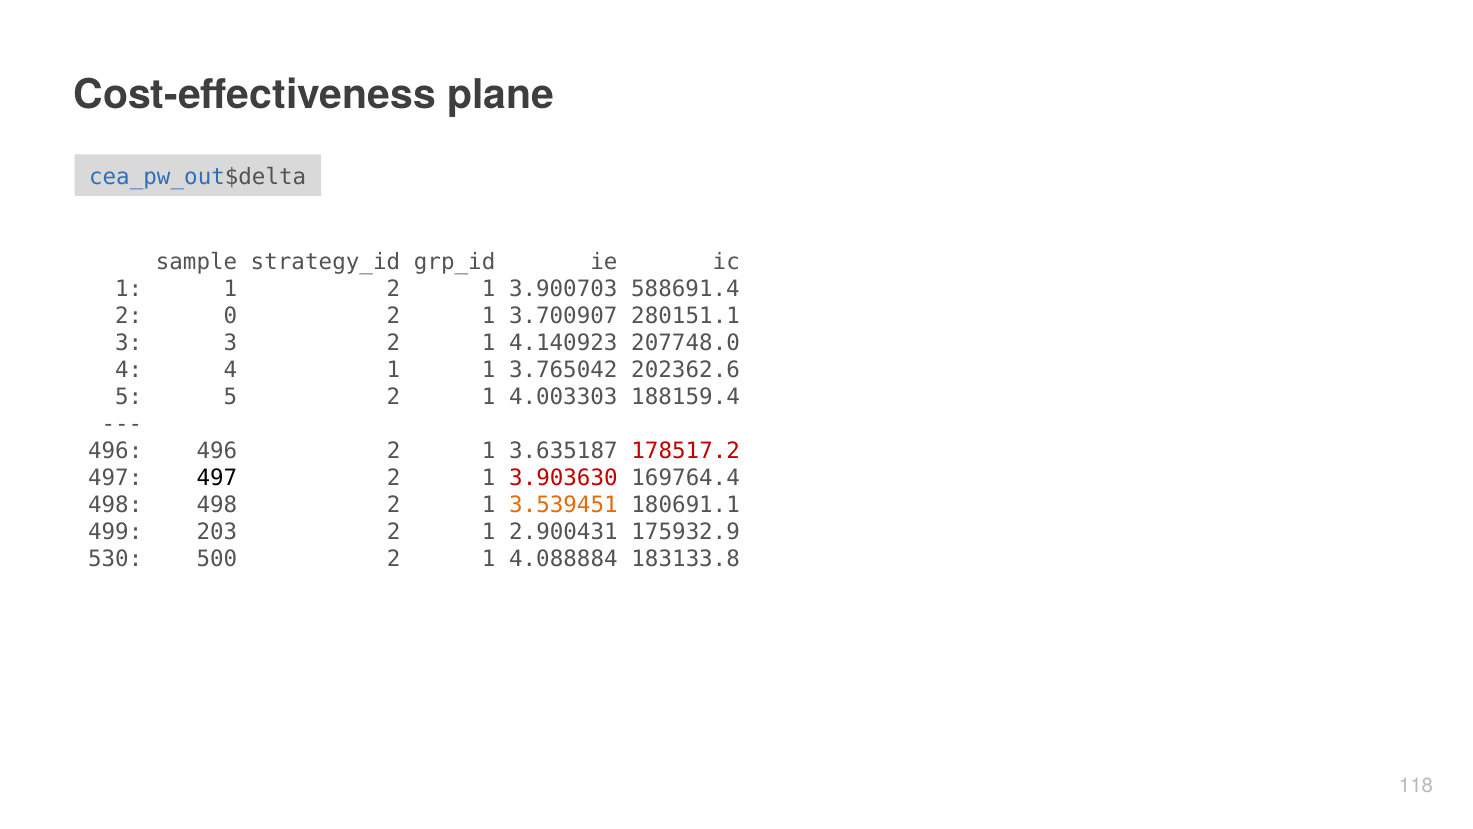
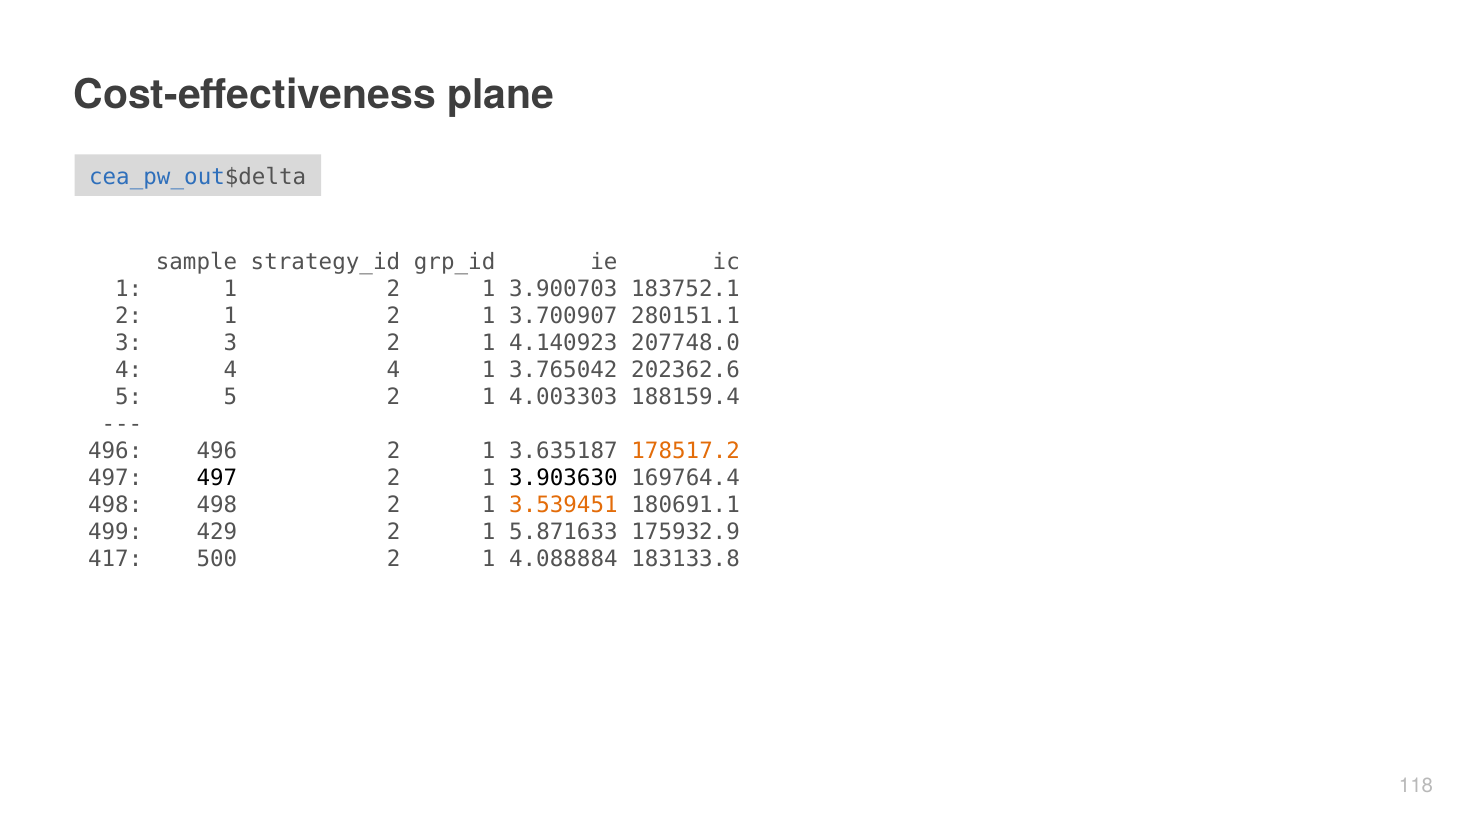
588691.4: 588691.4 -> 183752.1
0 at (231, 316): 0 -> 1
4 4 1: 1 -> 4
178517.2 colour: red -> orange
3.903630 colour: red -> black
203: 203 -> 429
2.900431: 2.900431 -> 5.871633
530: 530 -> 417
